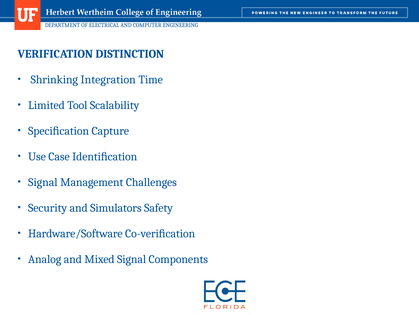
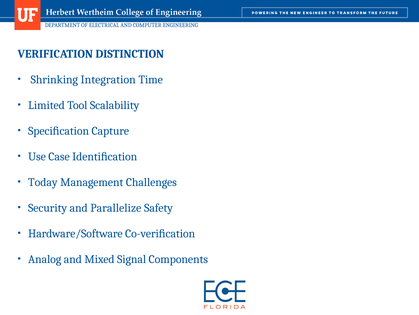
Signal at (43, 182): Signal -> Today
Simulators: Simulators -> Parallelize
